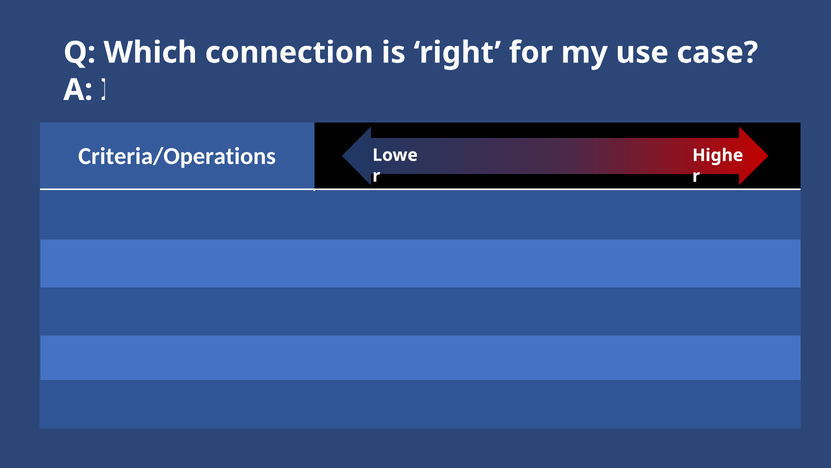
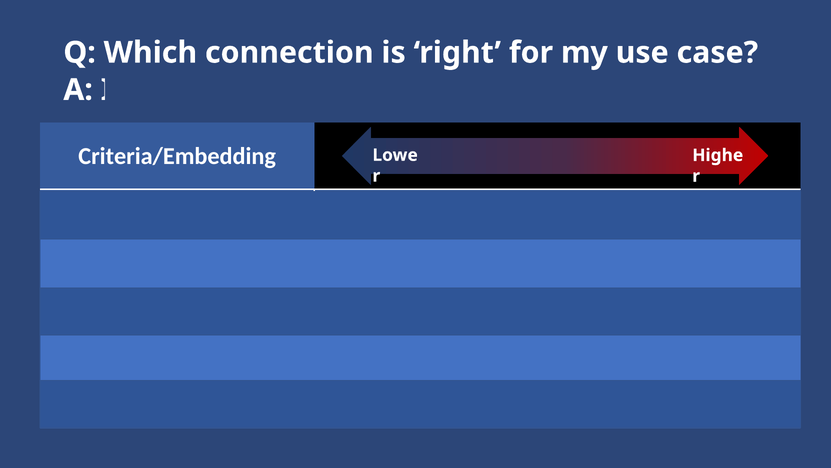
Criteria/Operations: Criteria/Operations -> Criteria/Embedding
